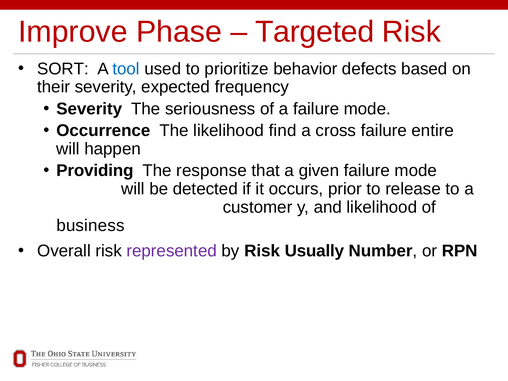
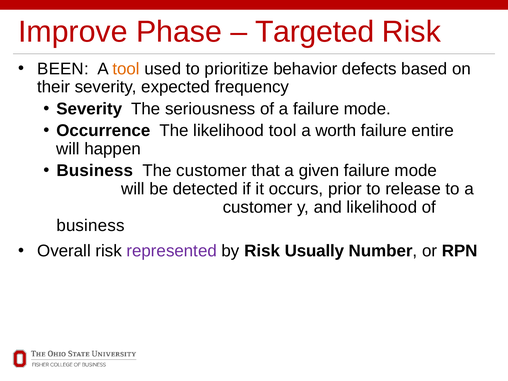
SORT: SORT -> BEEN
tool at (126, 69) colour: blue -> orange
likelihood find: find -> tool
cross: cross -> worth
Providing at (95, 171): Providing -> Business
The response: response -> customer
